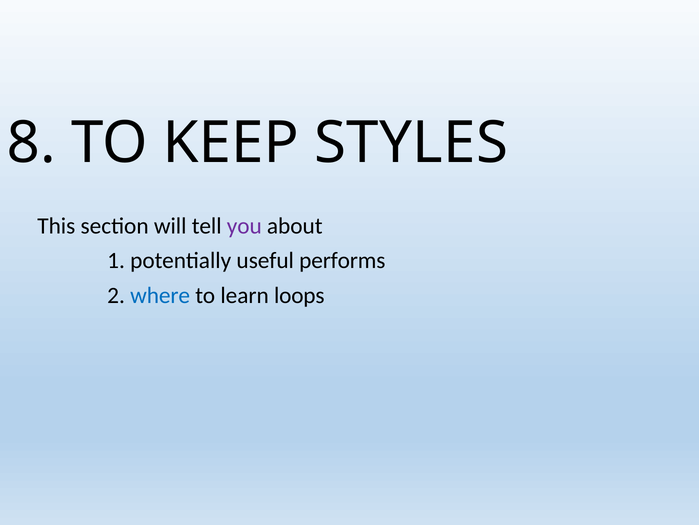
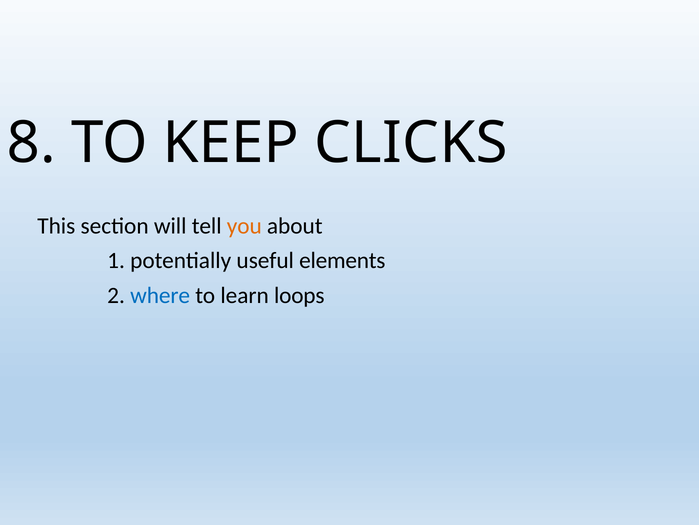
STYLES: STYLES -> CLICKS
you colour: purple -> orange
performs: performs -> elements
